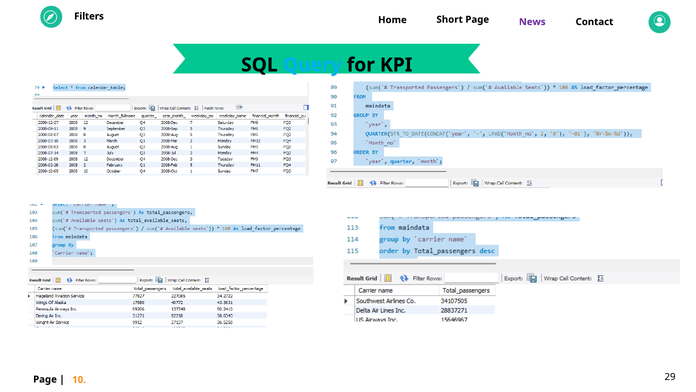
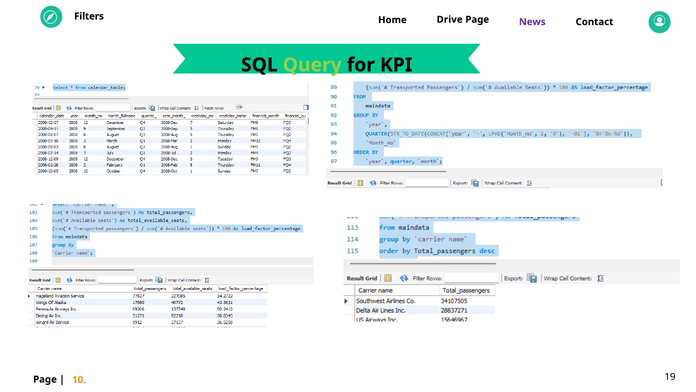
Short: Short -> Drive
Query colour: light blue -> light green
29: 29 -> 19
